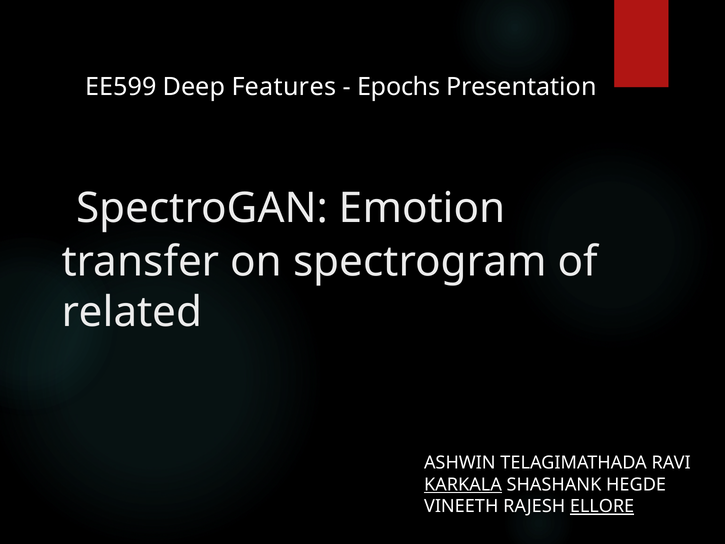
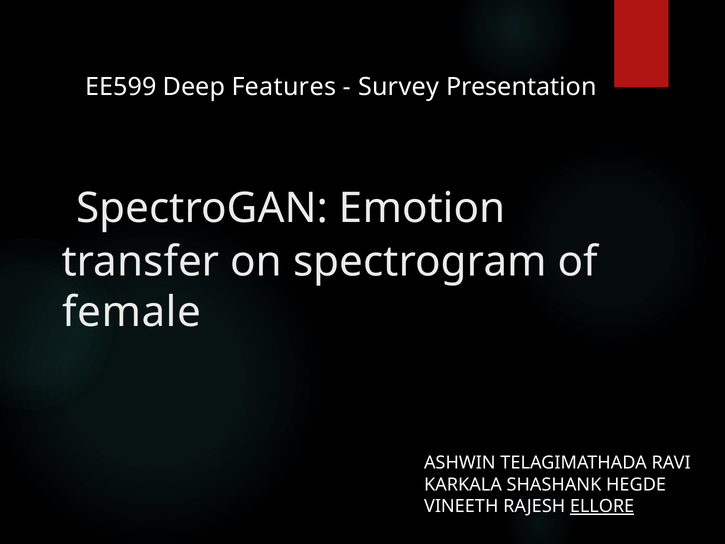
Epochs: Epochs -> Survey
related: related -> female
KARKALA underline: present -> none
